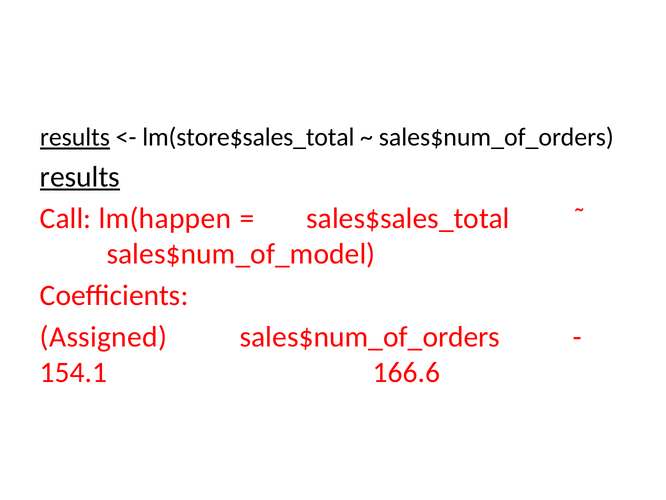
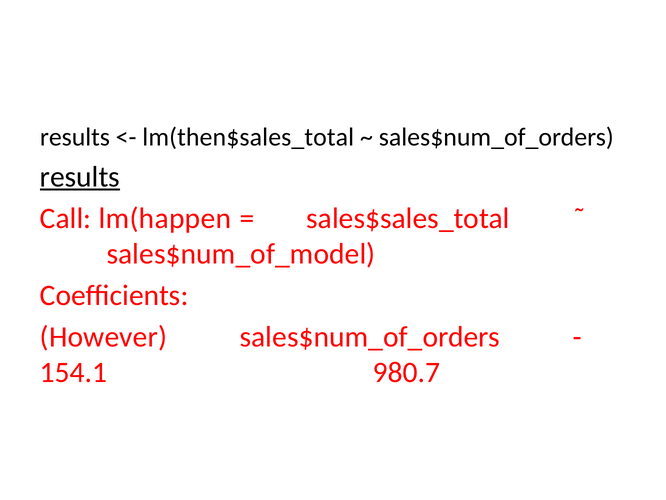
results at (75, 137) underline: present -> none
lm(store$sales_total: lm(store$sales_total -> lm(then$sales_total
Assigned: Assigned -> However
166.6: 166.6 -> 980.7
